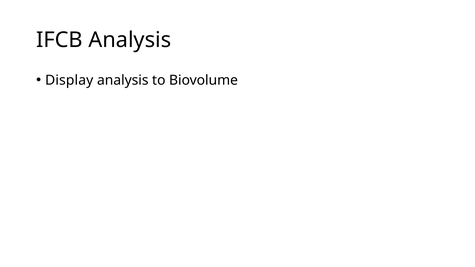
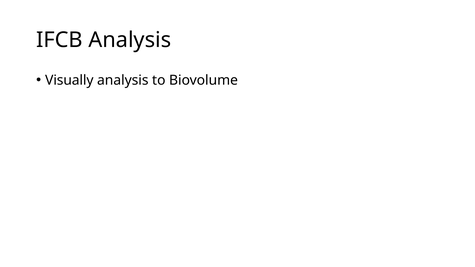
Display: Display -> Visually
